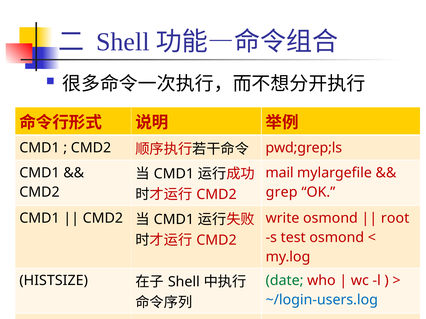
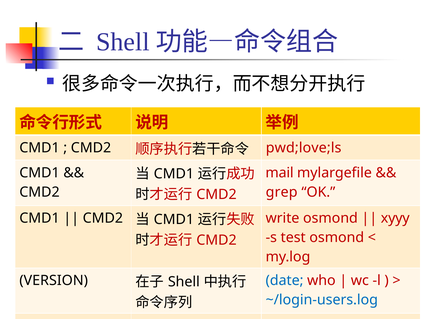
pwd;grep;ls: pwd;grep;ls -> pwd;love;ls
root: root -> xyyy
HISTSIZE: HISTSIZE -> VERSION
date colour: green -> blue
